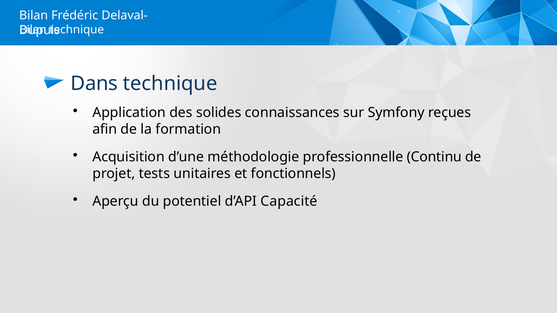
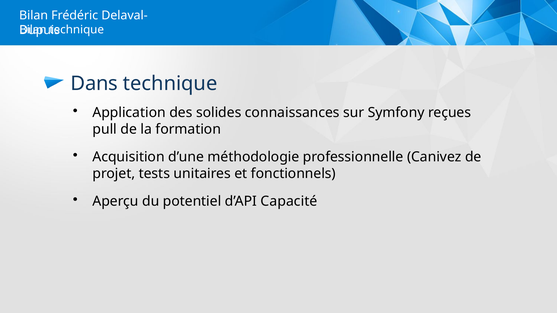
afin: afin -> pull
Continu: Continu -> Canivez
